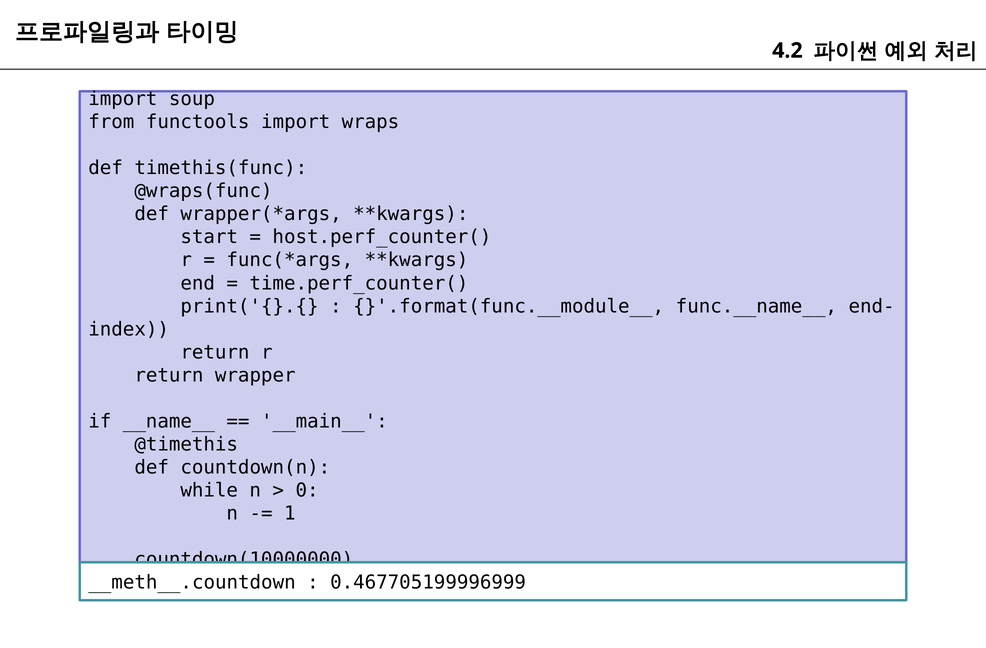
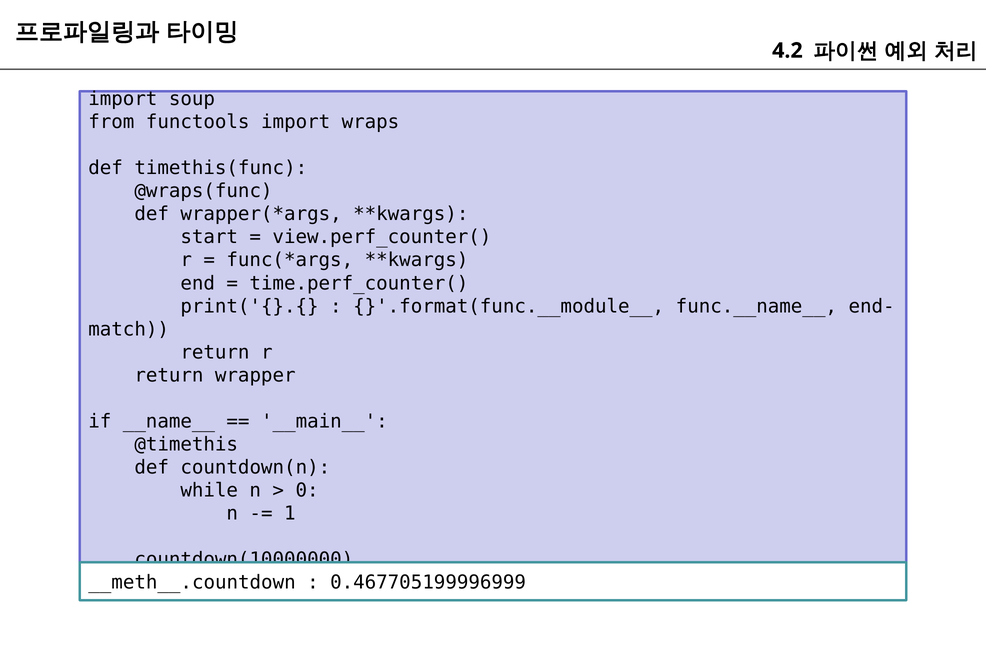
host.perf_counter(: host.perf_counter( -> view.perf_counter(
index: index -> match
